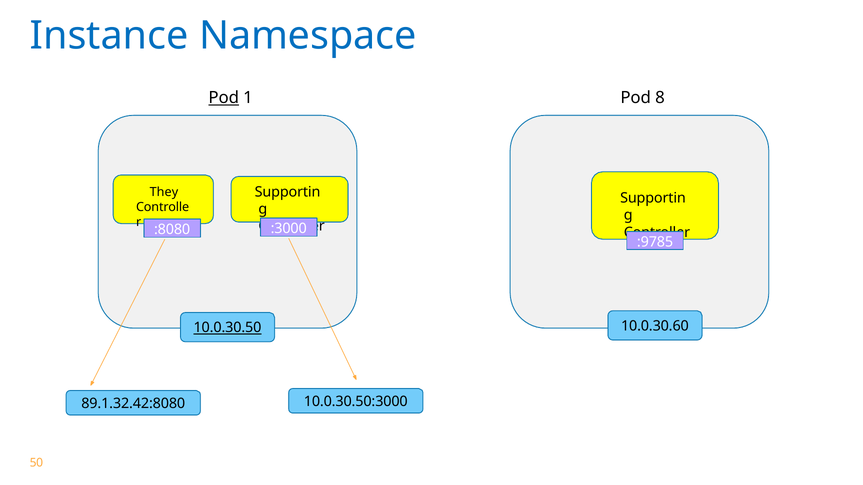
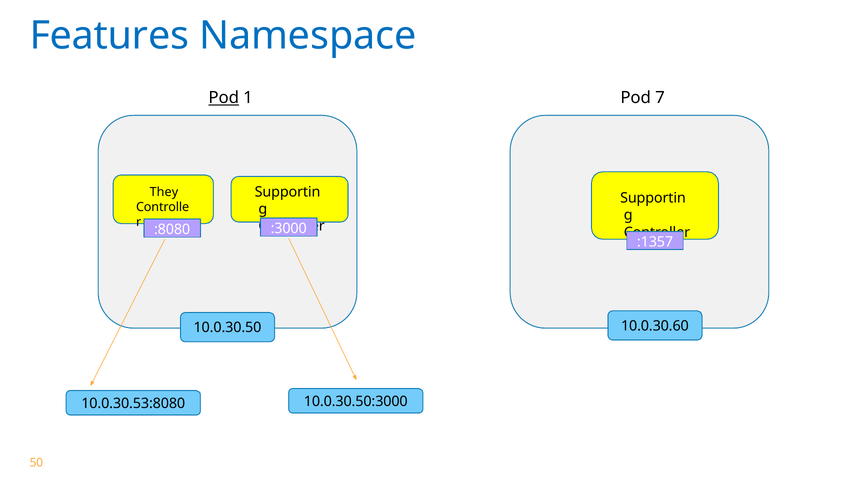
Instance: Instance -> Features
8: 8 -> 7
:9785: :9785 -> :1357
10.0.30.50 underline: present -> none
89.1.32.42:8080: 89.1.32.42:8080 -> 10.0.30.53:8080
